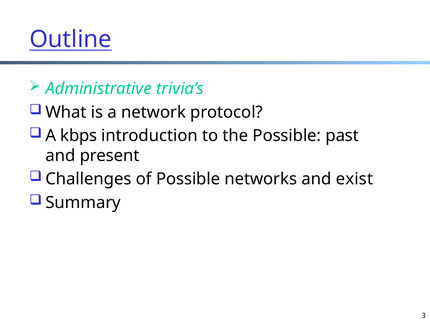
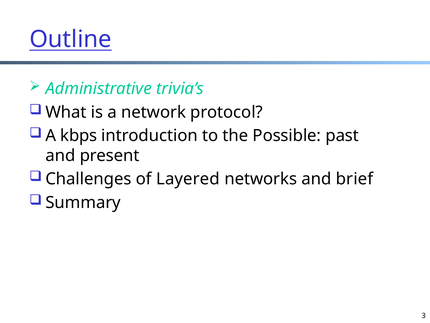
of Possible: Possible -> Layered
exist: exist -> brief
